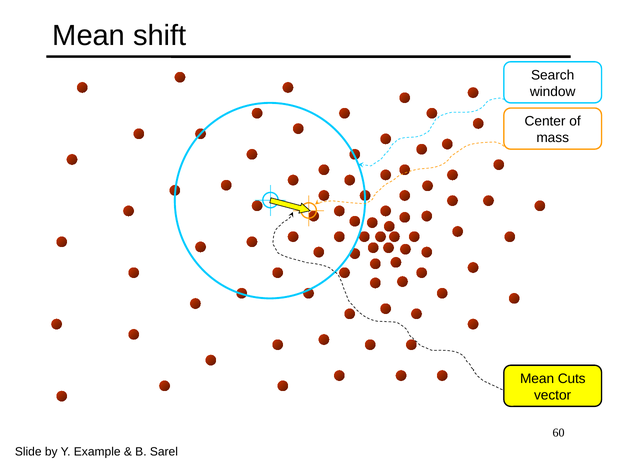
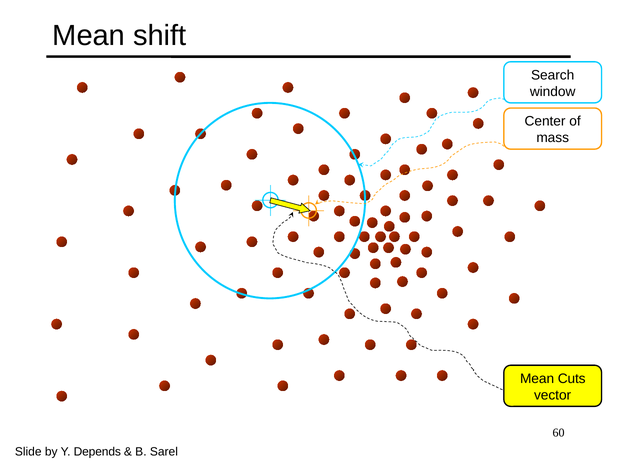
Example: Example -> Depends
